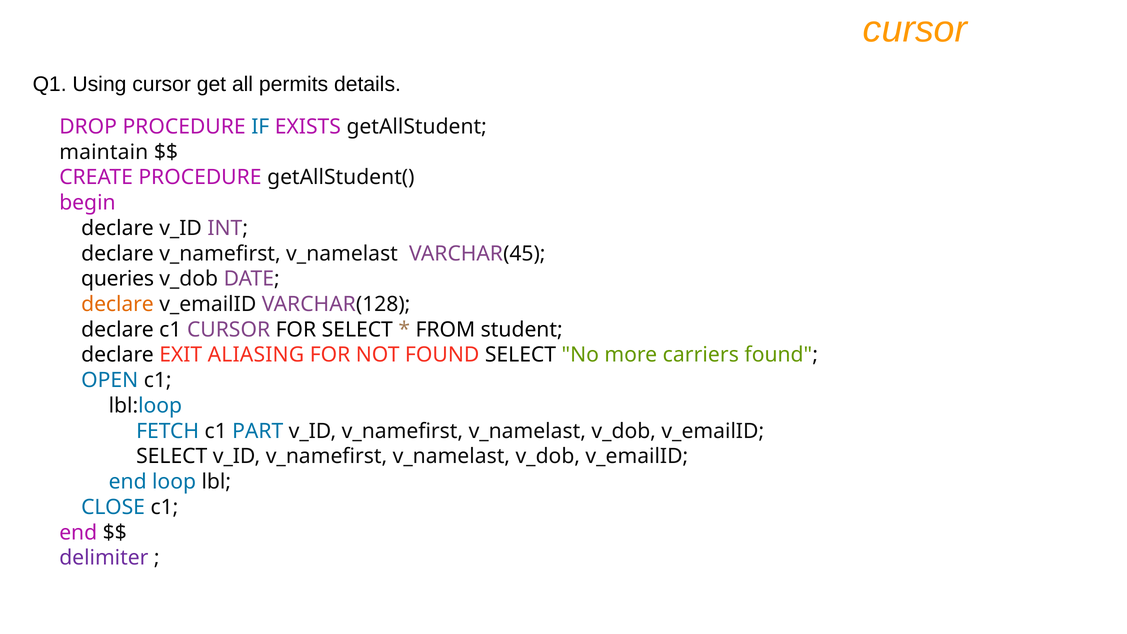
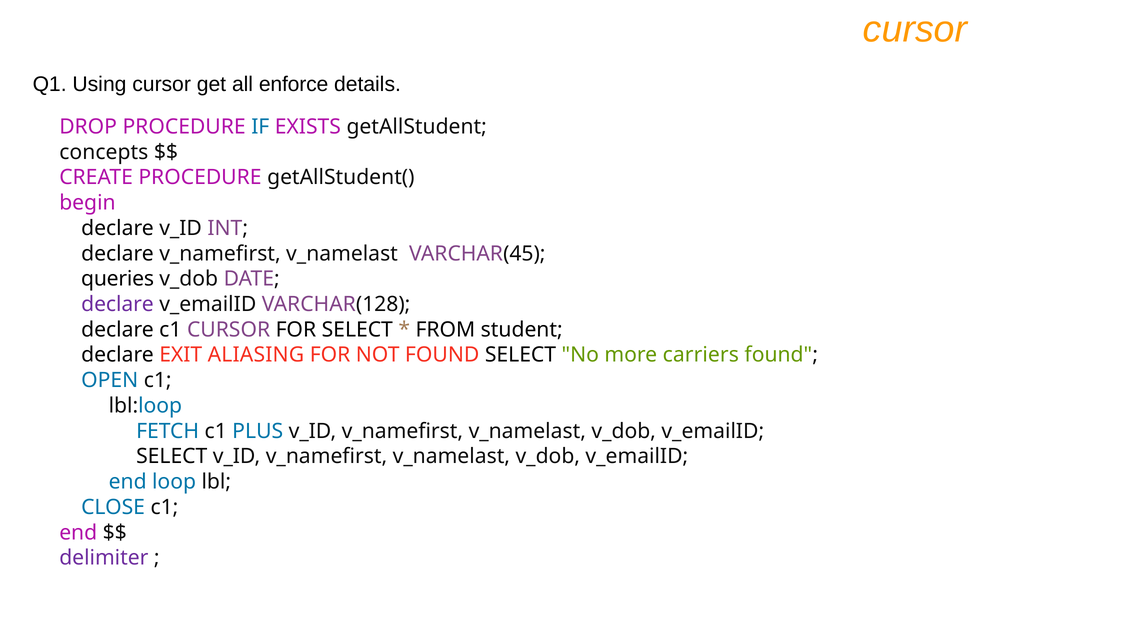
permits: permits -> enforce
maintain: maintain -> concepts
declare at (118, 304) colour: orange -> purple
PART: PART -> PLUS
